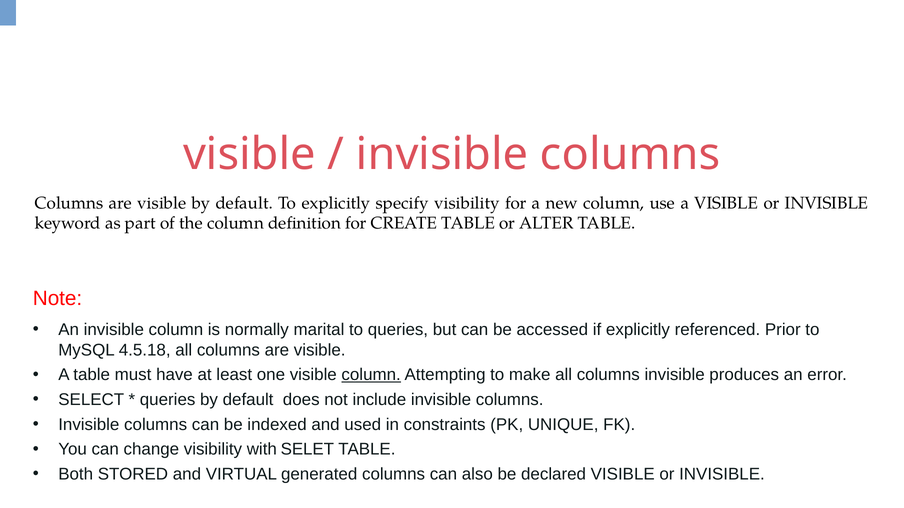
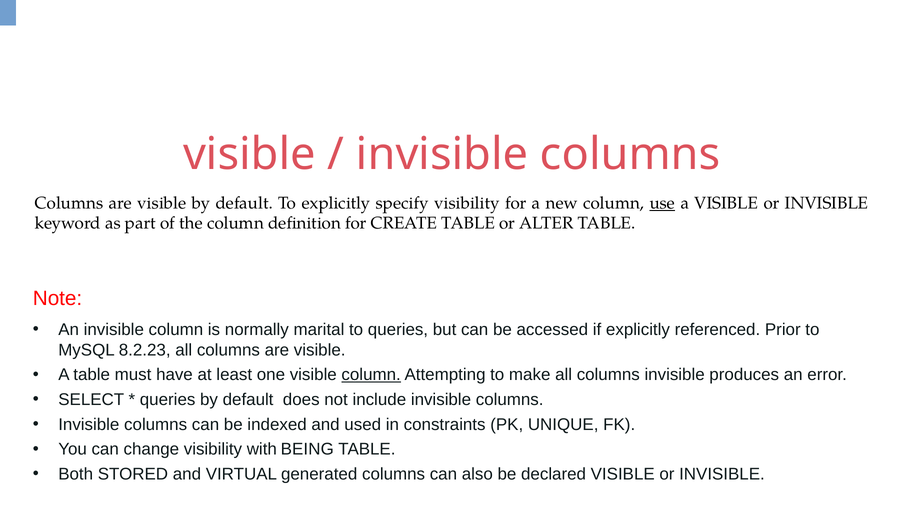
use underline: none -> present
4.5.18: 4.5.18 -> 8.2.23
SELET: SELET -> BEING
